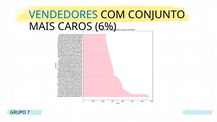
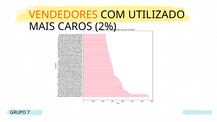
VENDEDORES colour: blue -> orange
CONJUNTO: CONJUNTO -> UTILIZADO
6%: 6% -> 2%
